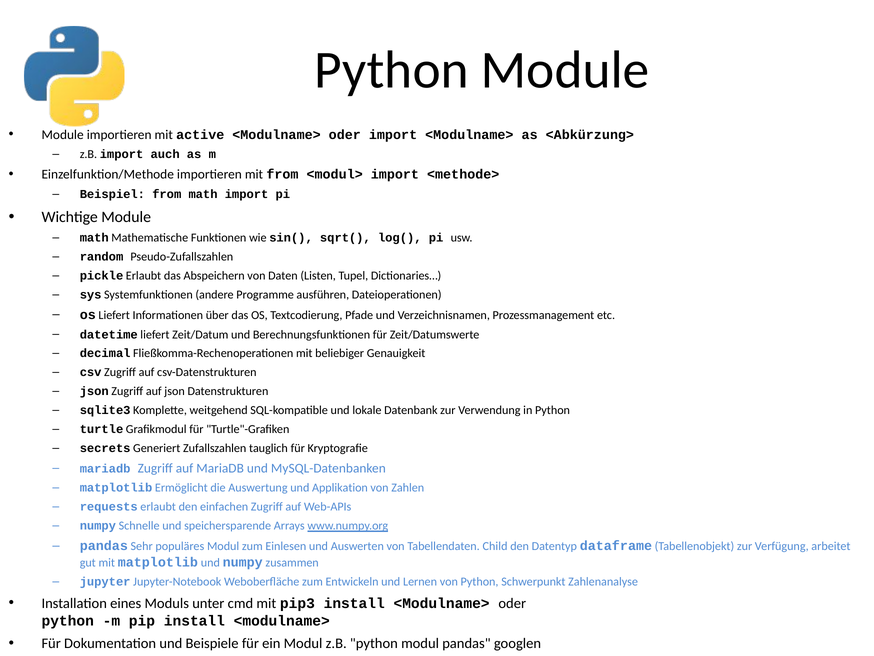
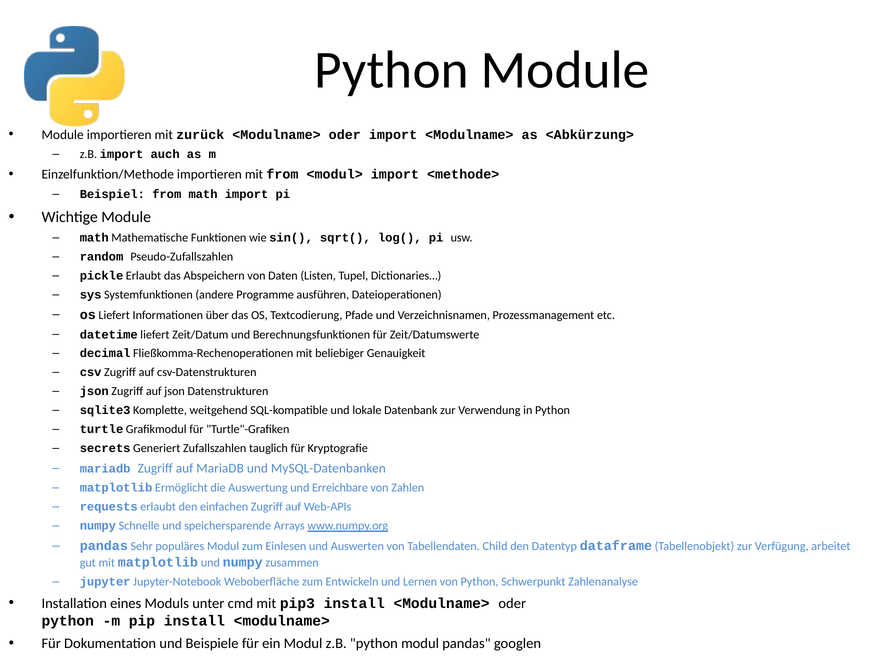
active: active -> zurück
Applikation: Applikation -> Erreichbare
